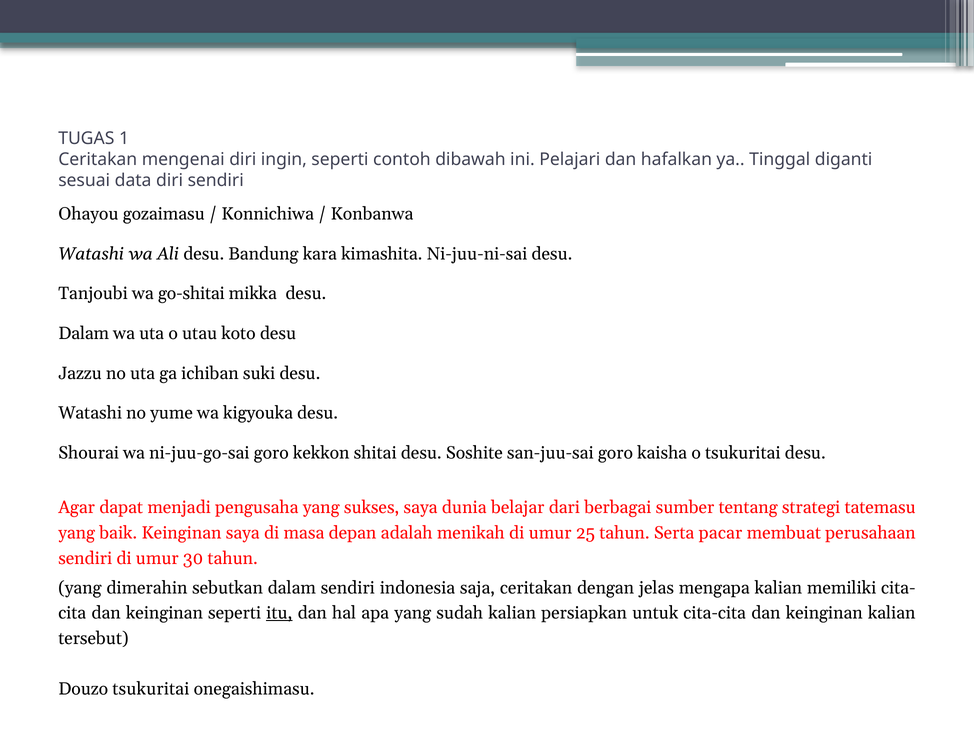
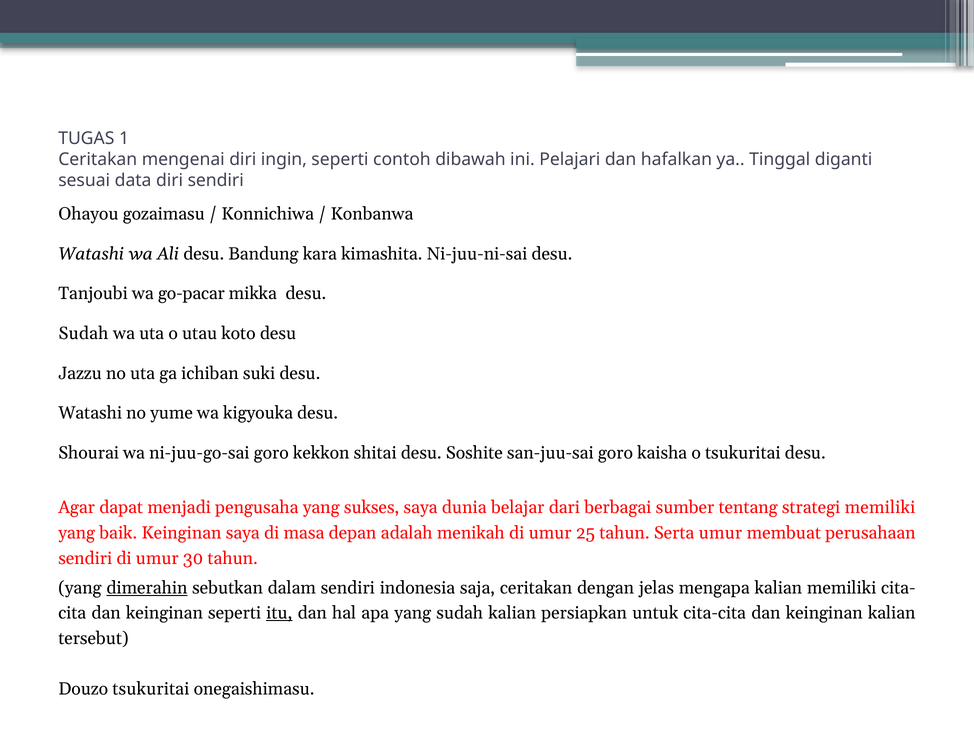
go-shitai: go-shitai -> go-pacar
Dalam at (84, 333): Dalam -> Sudah
strategi tatemasu: tatemasu -> memiliki
Serta pacar: pacar -> umur
dimerahin underline: none -> present
